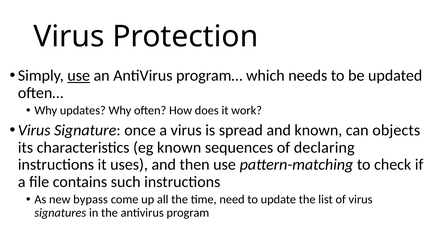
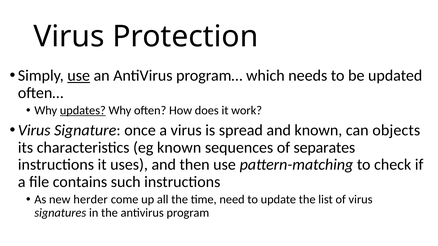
updates underline: none -> present
declaring: declaring -> separates
bypass: bypass -> herder
